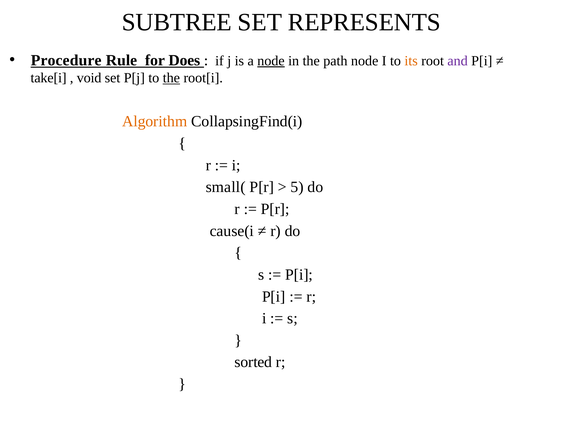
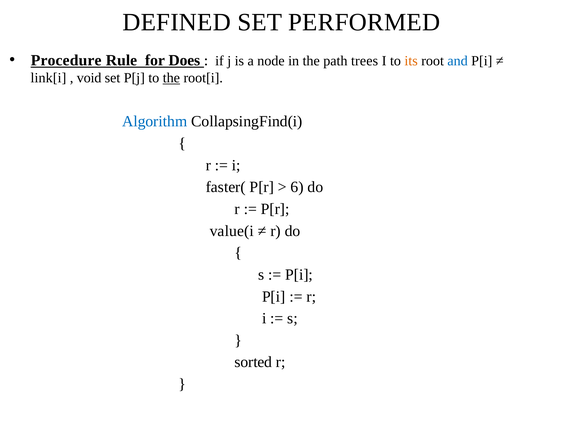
SUBTREE: SUBTREE -> DEFINED
REPRESENTS: REPRESENTS -> PERFORMED
node at (271, 61) underline: present -> none
path node: node -> trees
and colour: purple -> blue
take[i: take[i -> link[i
Algorithm colour: orange -> blue
small(: small( -> faster(
5: 5 -> 6
cause(i: cause(i -> value(i
